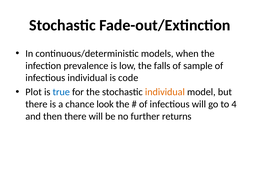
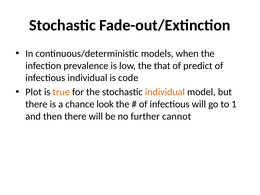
falls: falls -> that
sample: sample -> predict
true colour: blue -> orange
4: 4 -> 1
returns: returns -> cannot
